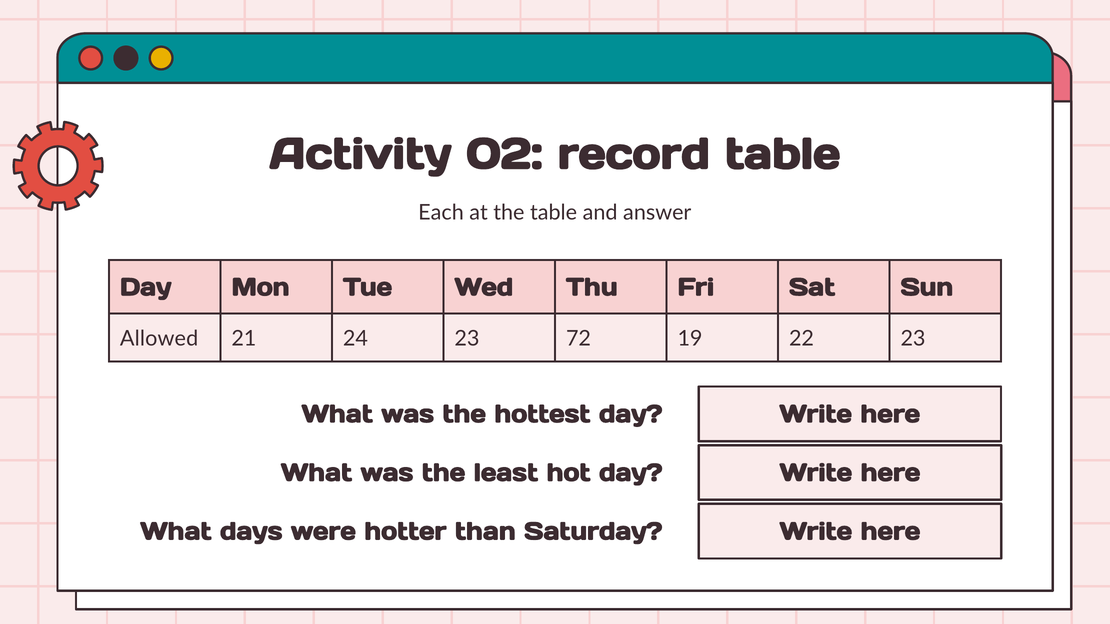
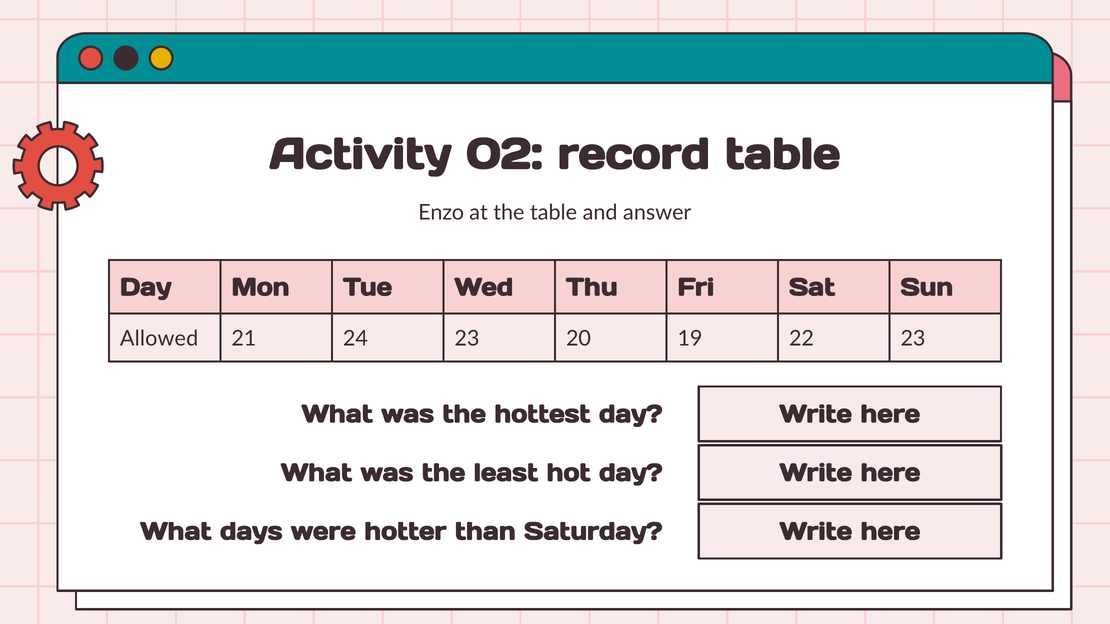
Each: Each -> Enzo
72: 72 -> 20
